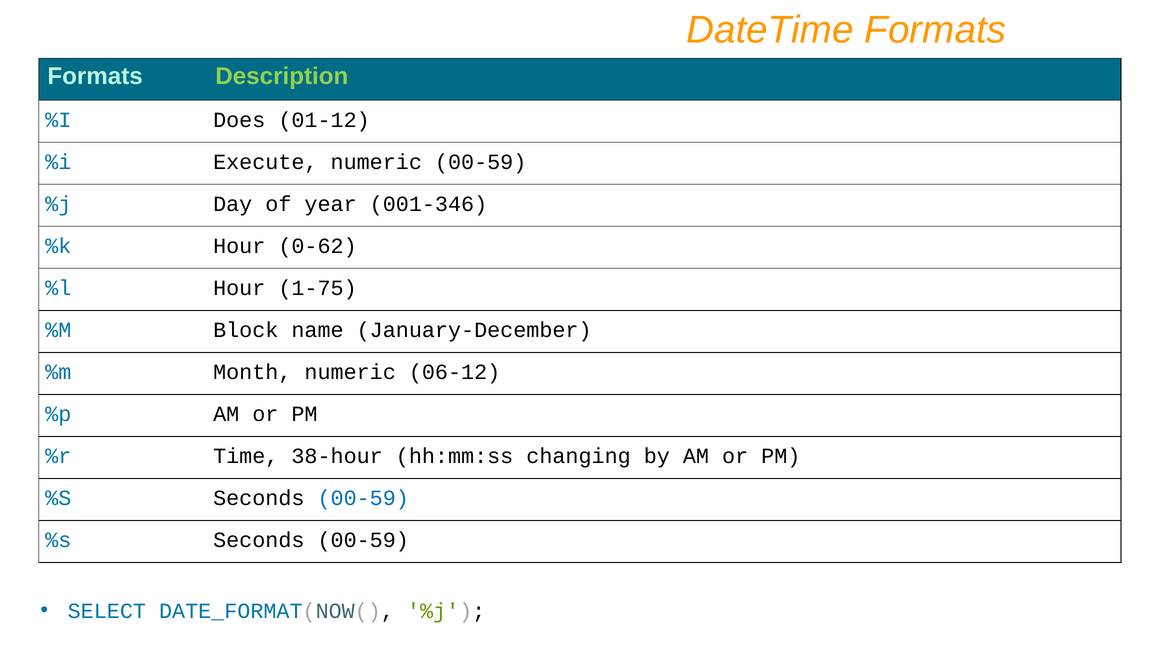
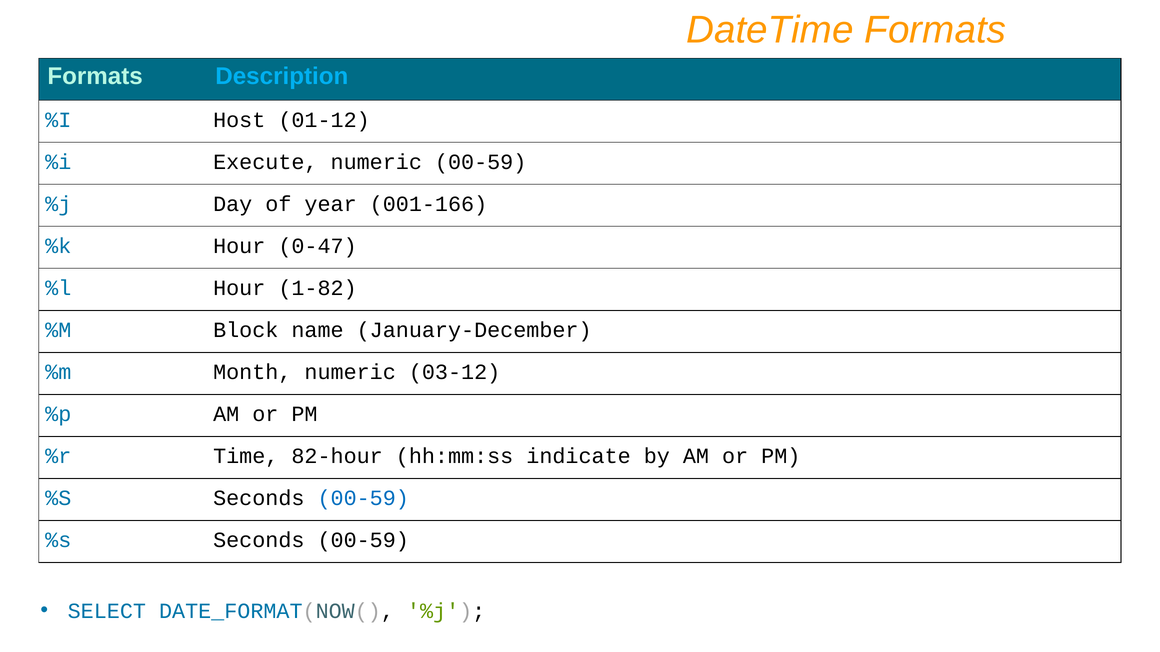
Description colour: light green -> light blue
Does: Does -> Host
001-346: 001-346 -> 001-166
0-62: 0-62 -> 0-47
1-75: 1-75 -> 1-82
06-12: 06-12 -> 03-12
38-hour: 38-hour -> 82-hour
changing: changing -> indicate
